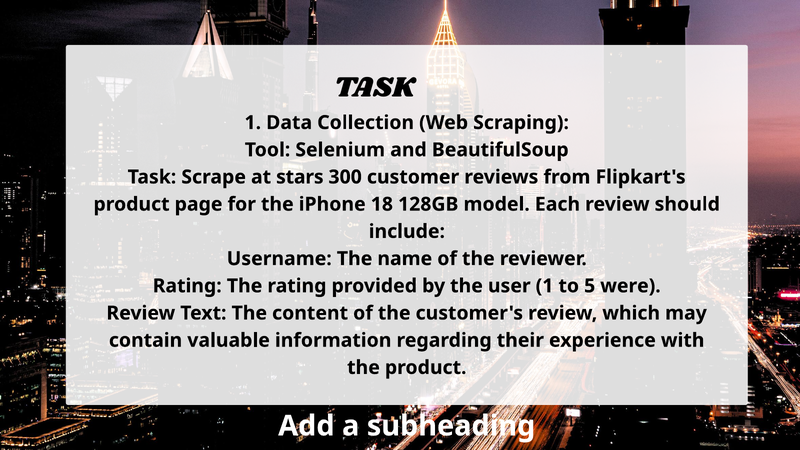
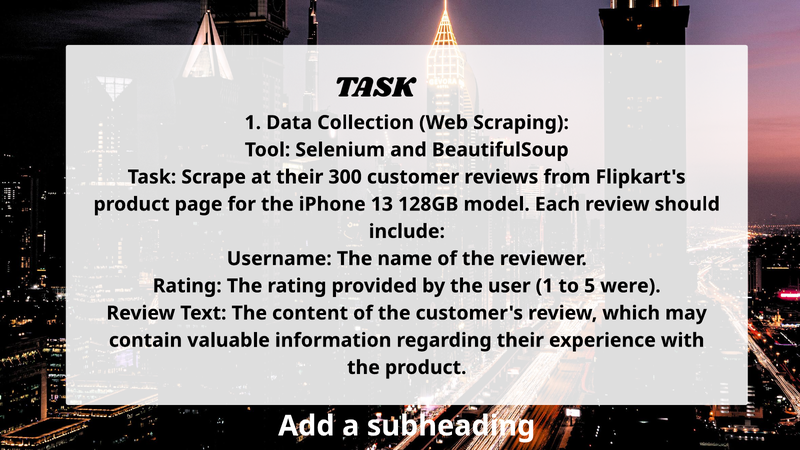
at stars: stars -> their
18: 18 -> 13
